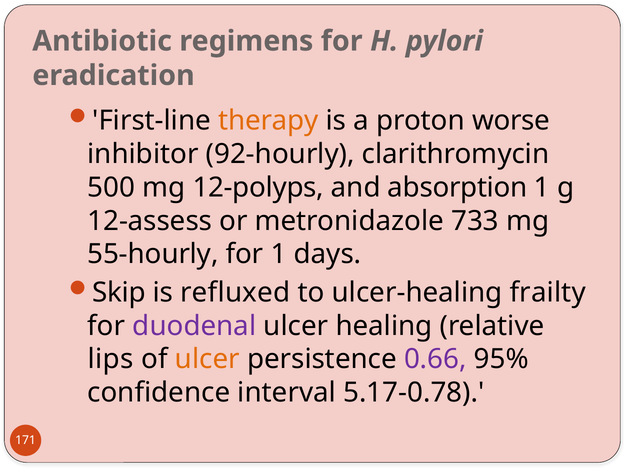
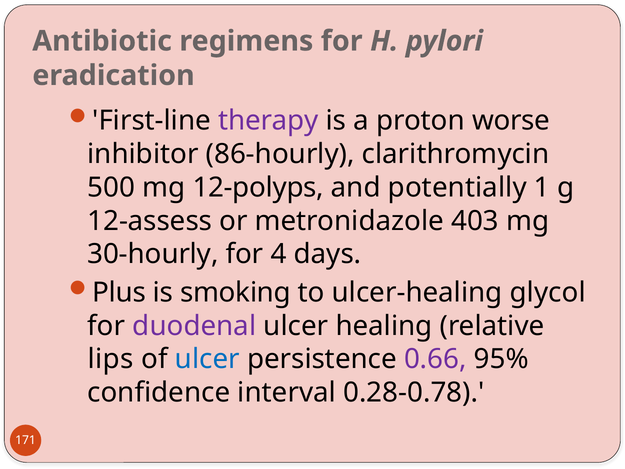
therapy colour: orange -> purple
92-hourly: 92-hourly -> 86-hourly
absorption: absorption -> potentially
733: 733 -> 403
55-hourly: 55-hourly -> 30-hourly
for 1: 1 -> 4
Skip: Skip -> Plus
refluxed: refluxed -> smoking
frailty: frailty -> glycol
ulcer at (207, 359) colour: orange -> blue
5.17-0.78: 5.17-0.78 -> 0.28-0.78
